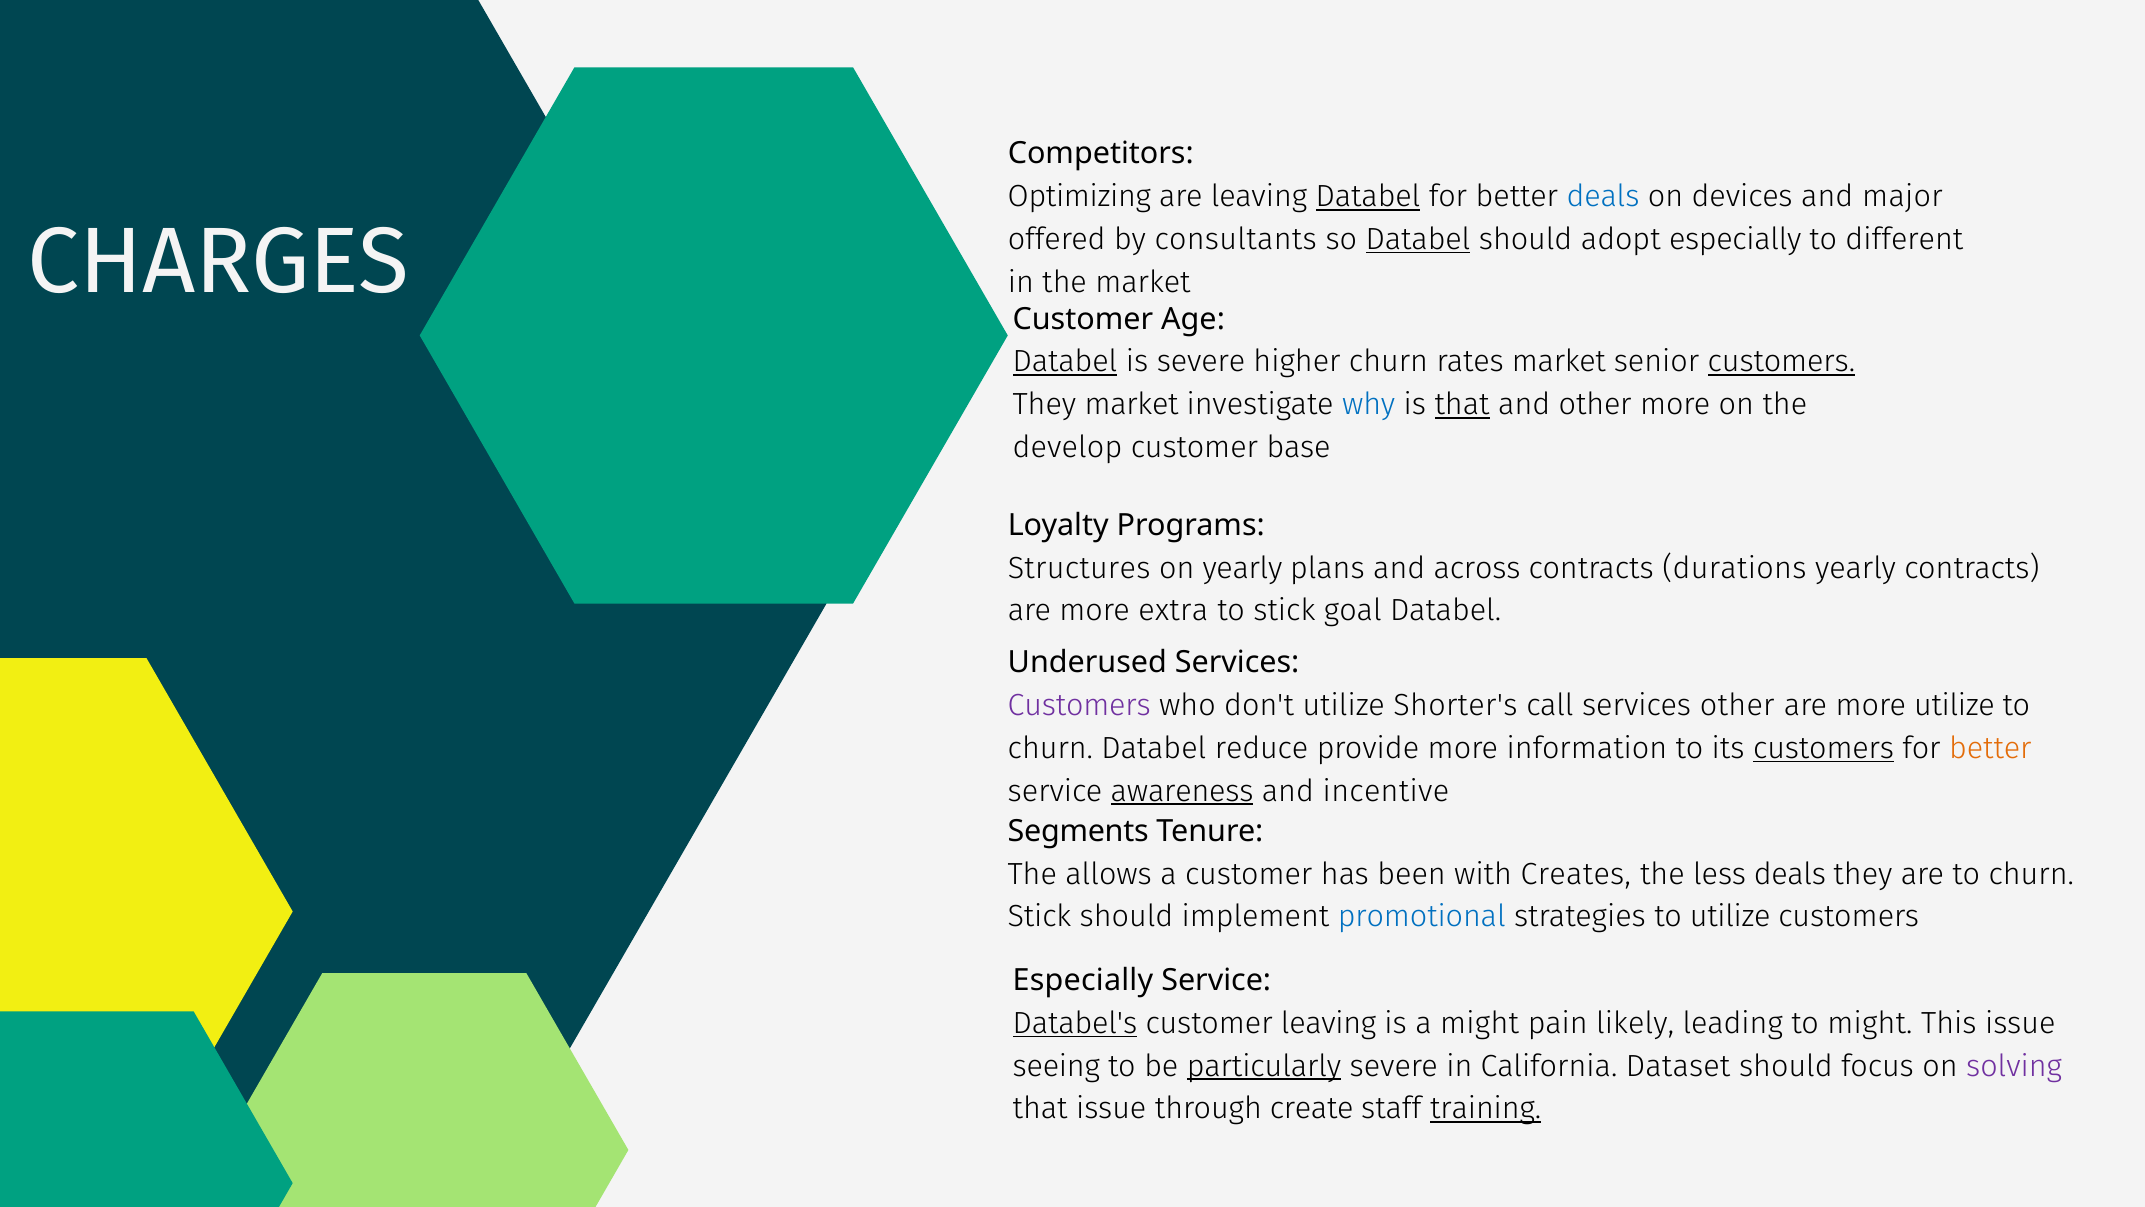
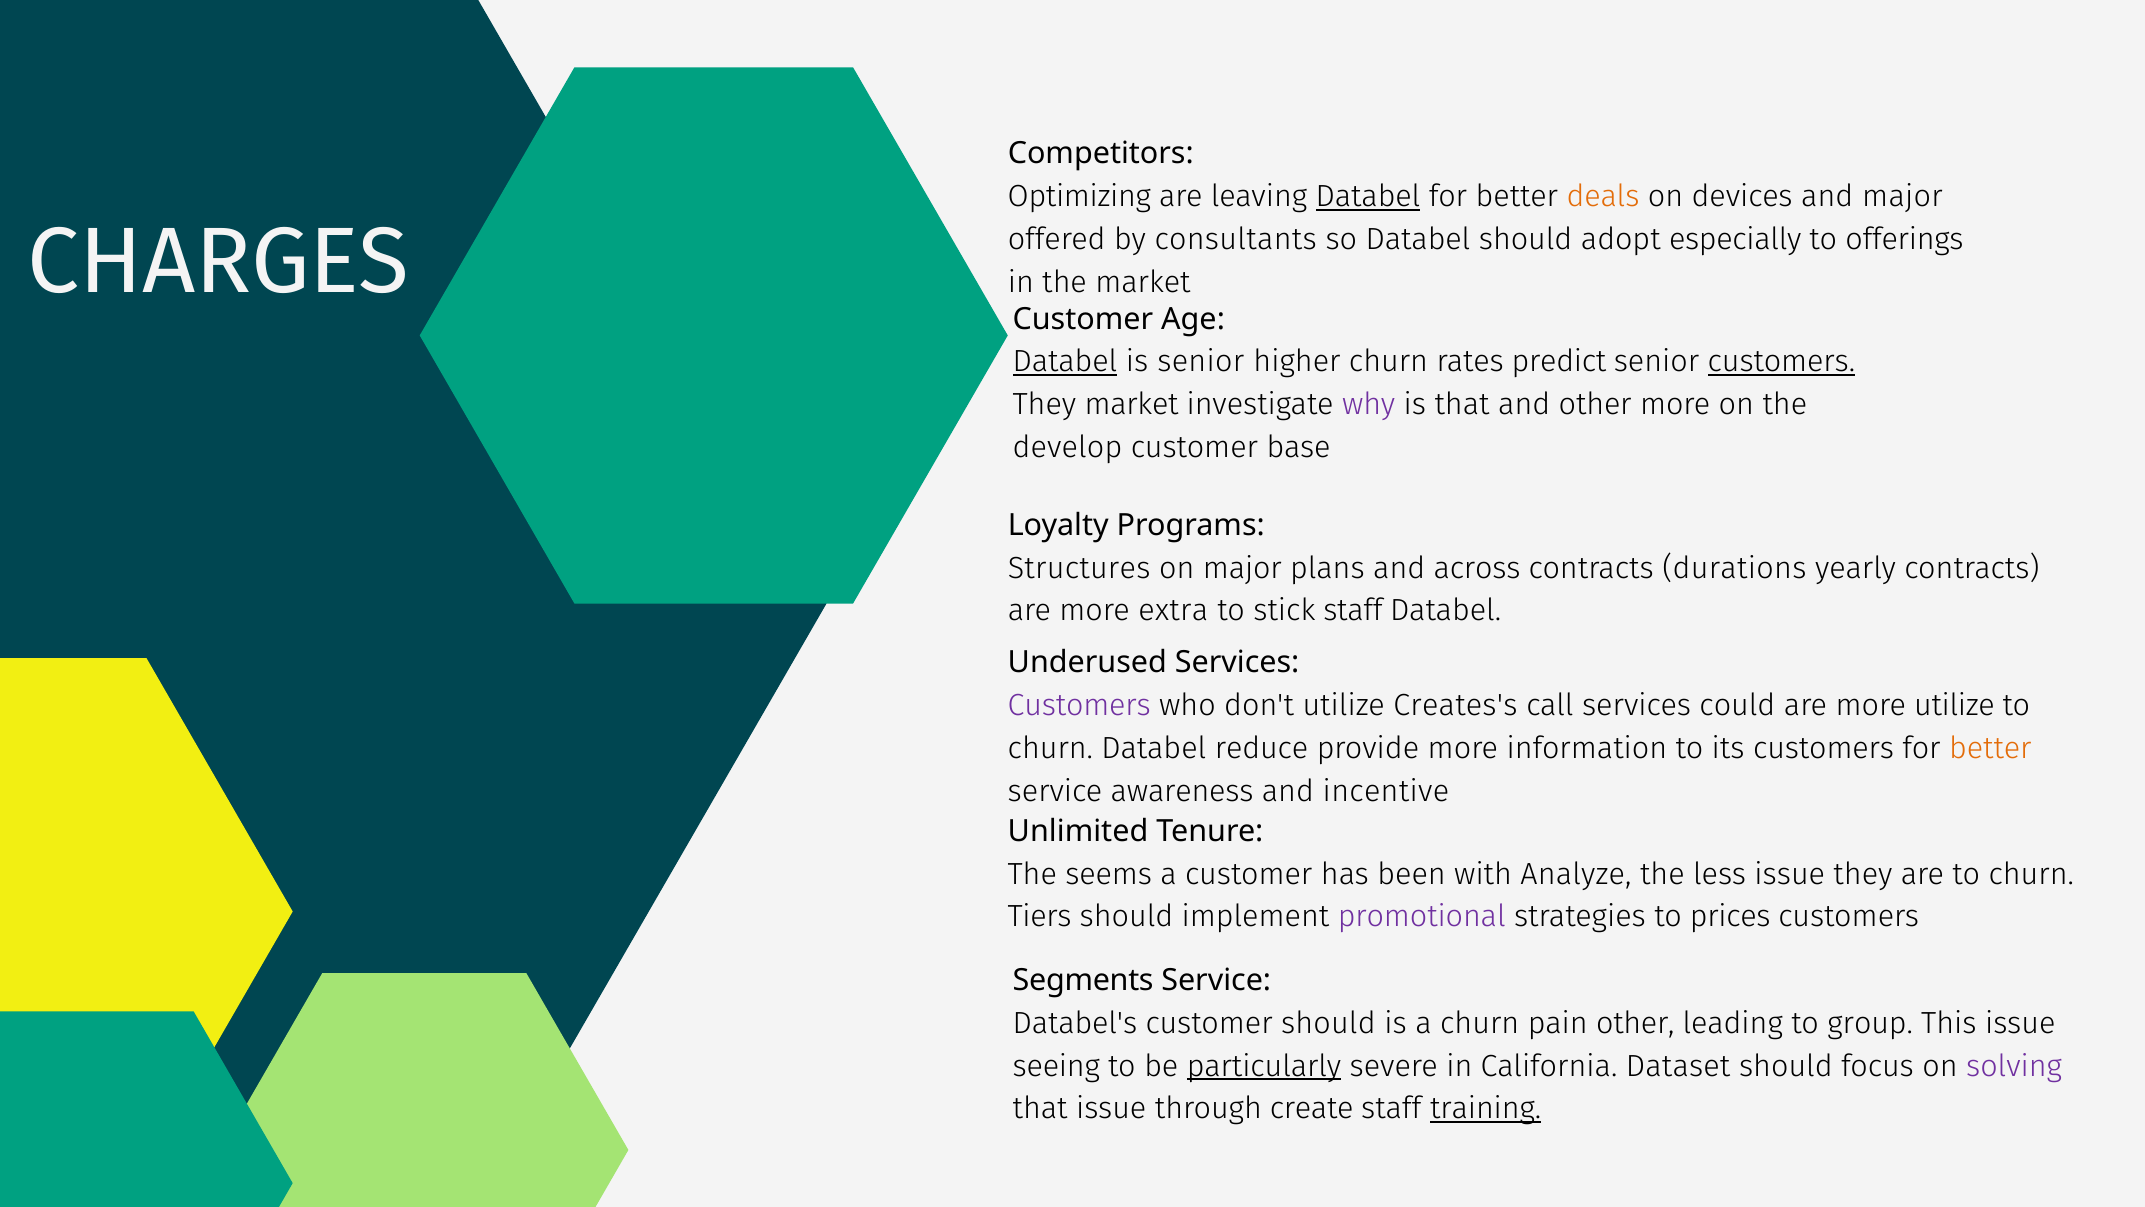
deals at (1603, 197) colour: blue -> orange
Databel at (1418, 239) underline: present -> none
different: different -> offerings
is severe: severe -> senior
rates market: market -> predict
why colour: blue -> purple
that at (1462, 404) underline: present -> none
on yearly: yearly -> major
stick goal: goal -> staff
Shorter's: Shorter's -> Creates's
services other: other -> could
customers at (1824, 748) underline: present -> none
awareness underline: present -> none
Segments: Segments -> Unlimited
allows: allows -> seems
Creates: Creates -> Analyze
less deals: deals -> issue
Stick at (1040, 917): Stick -> Tiers
promotional colour: blue -> purple
to utilize: utilize -> prices
Especially at (1083, 980): Especially -> Segments
Databel's underline: present -> none
customer leaving: leaving -> should
a might: might -> churn
pain likely: likely -> other
to might: might -> group
